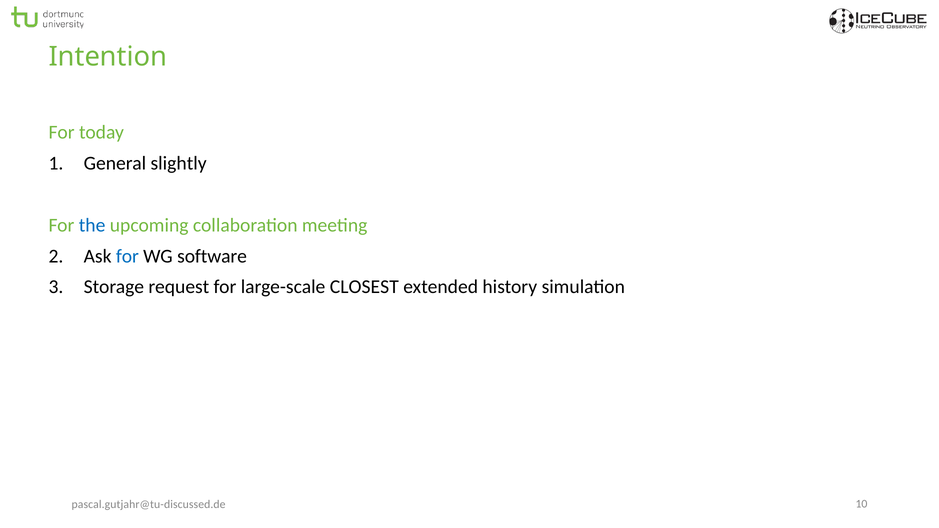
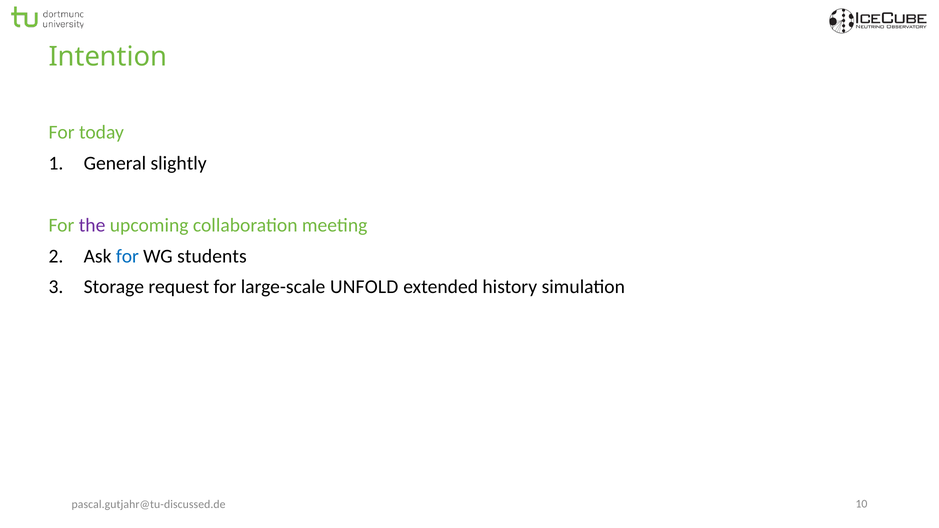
the colour: blue -> purple
software: software -> students
CLOSEST: CLOSEST -> UNFOLD
